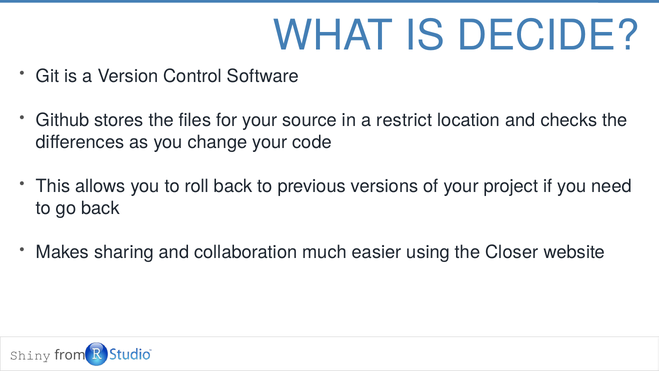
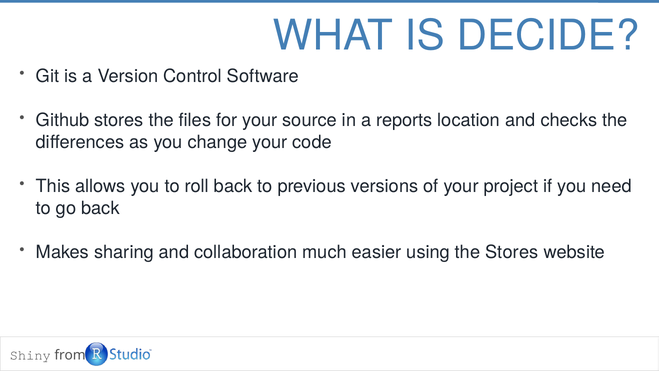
restrict: restrict -> reports
the Closer: Closer -> Stores
